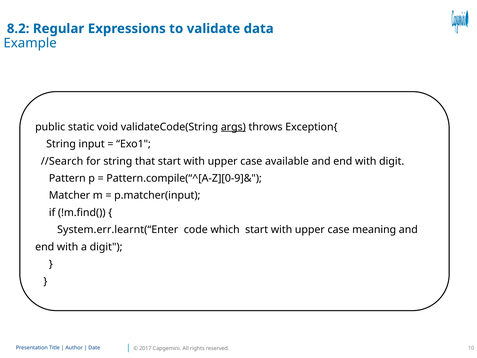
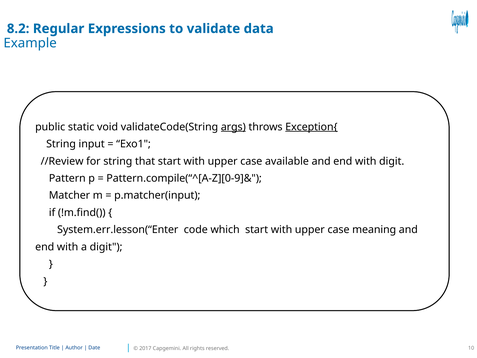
Exception{ underline: none -> present
//Search: //Search -> //Review
System.err.learnt(“Enter: System.err.learnt(“Enter -> System.err.lesson(“Enter
